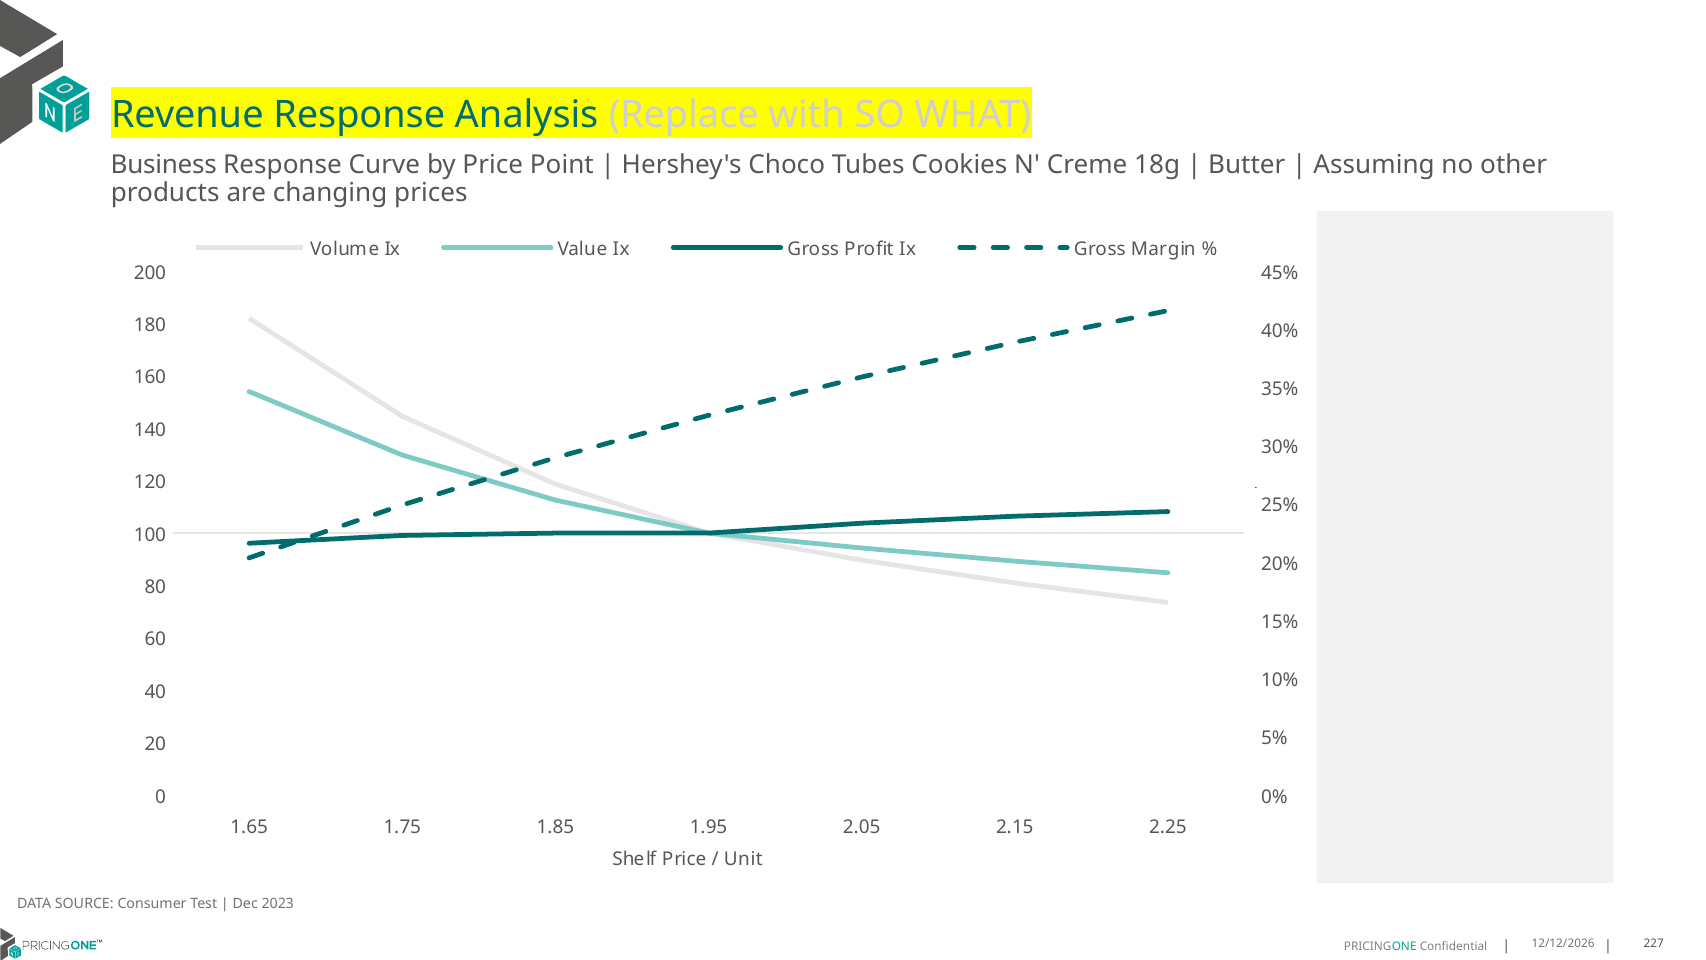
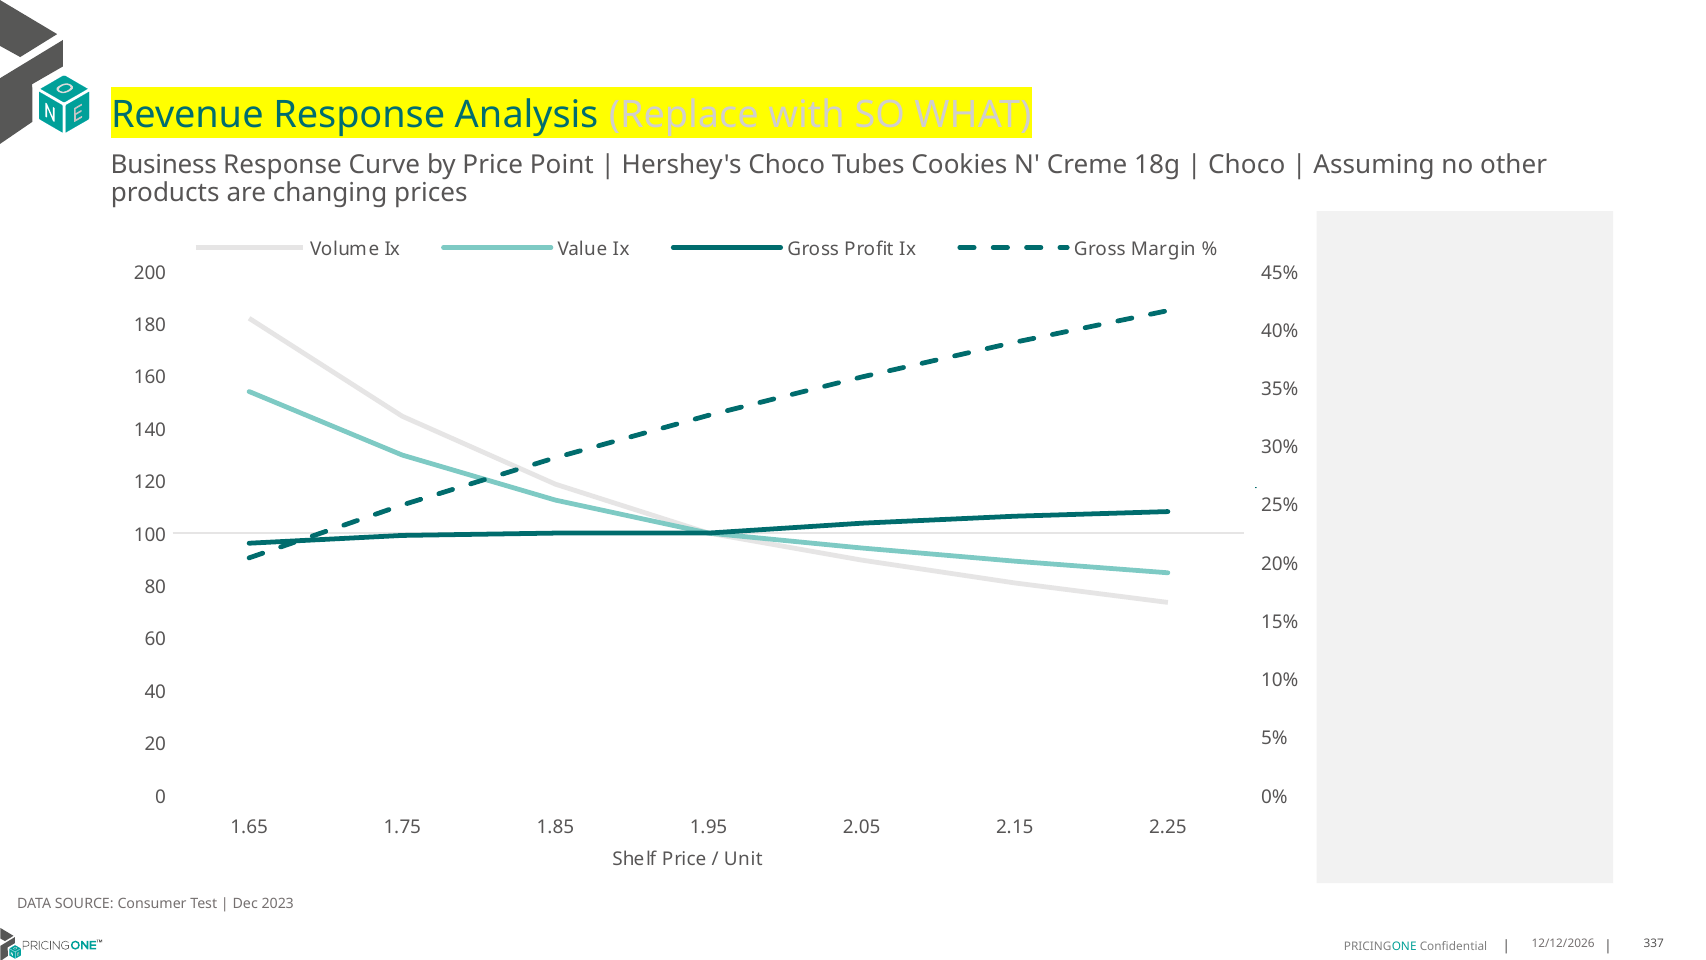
Butter at (1247, 165): Butter -> Choco
227: 227 -> 337
